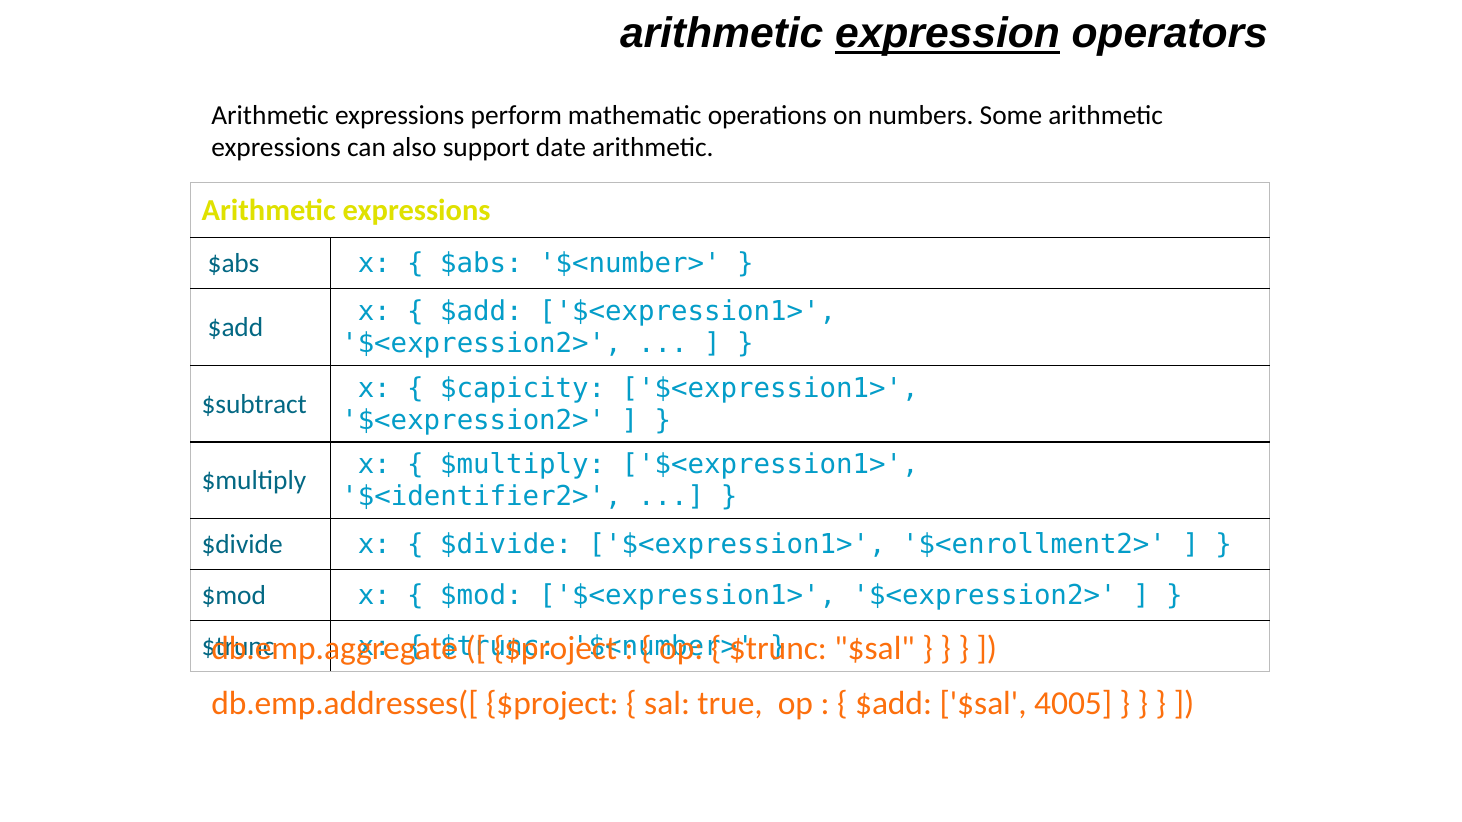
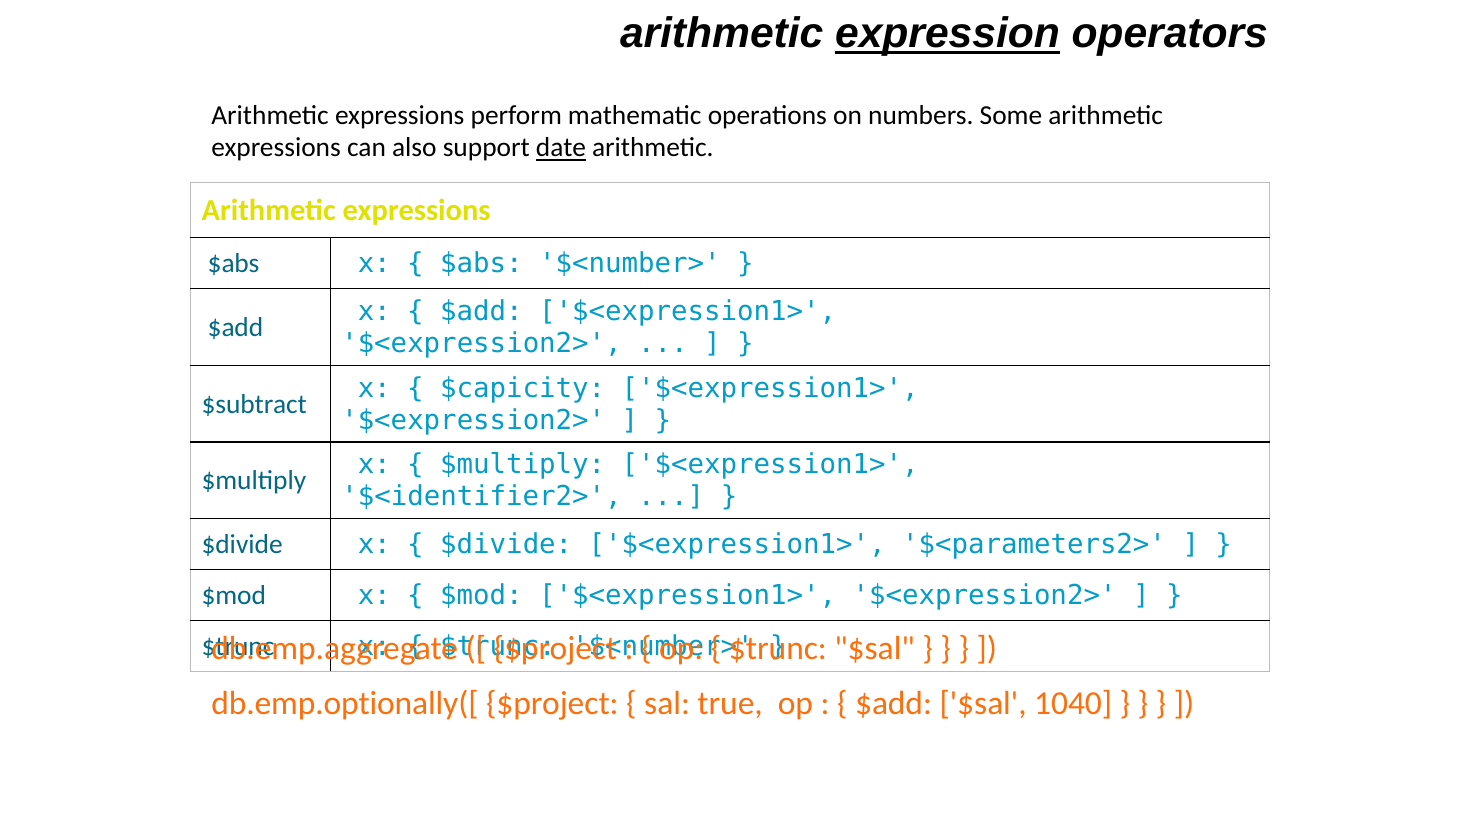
date underline: none -> present
$<enrollment2>: $<enrollment2> -> $<parameters2>
db.emp.addresses([: db.emp.addresses([ -> db.emp.optionally([
4005: 4005 -> 1040
